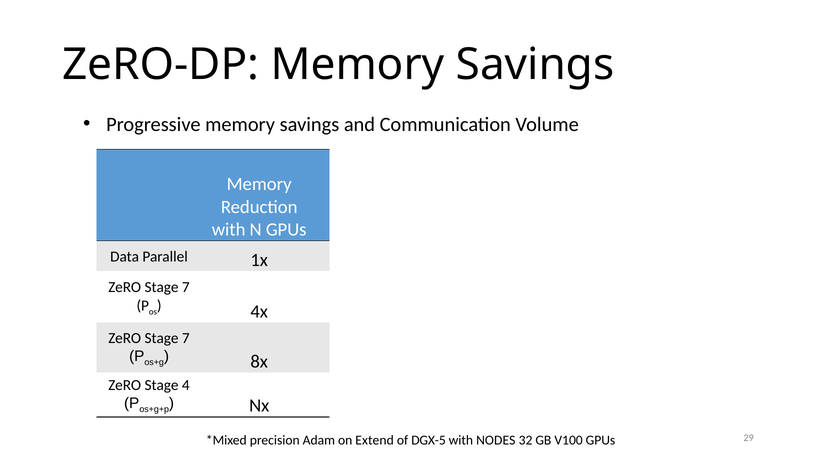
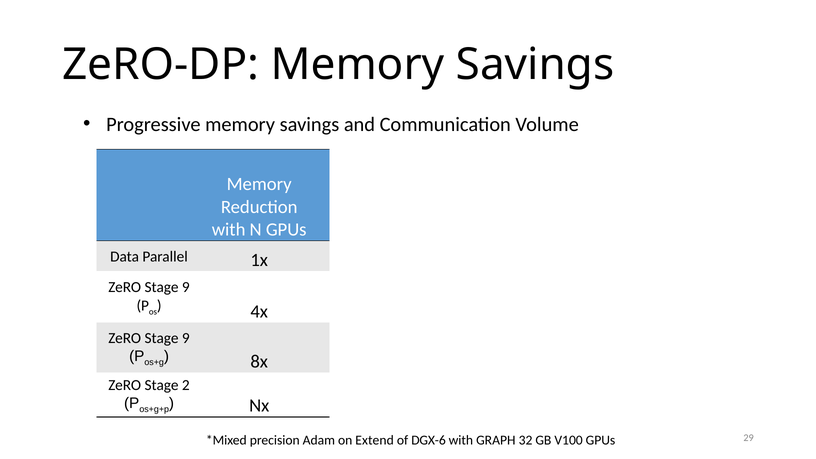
7 at (186, 287): 7 -> 9
7 at (186, 338): 7 -> 9
4: 4 -> 2
DGX-5: DGX-5 -> DGX-6
NODES: NODES -> GRAPH
